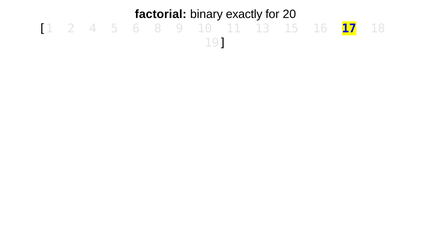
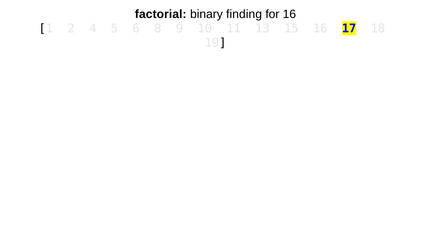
exactly: exactly -> finding
for 20: 20 -> 16
